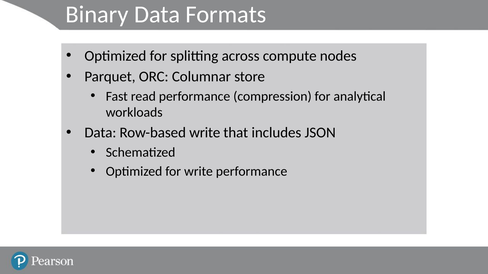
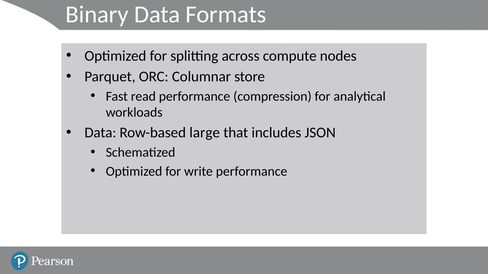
Row-based write: write -> large
